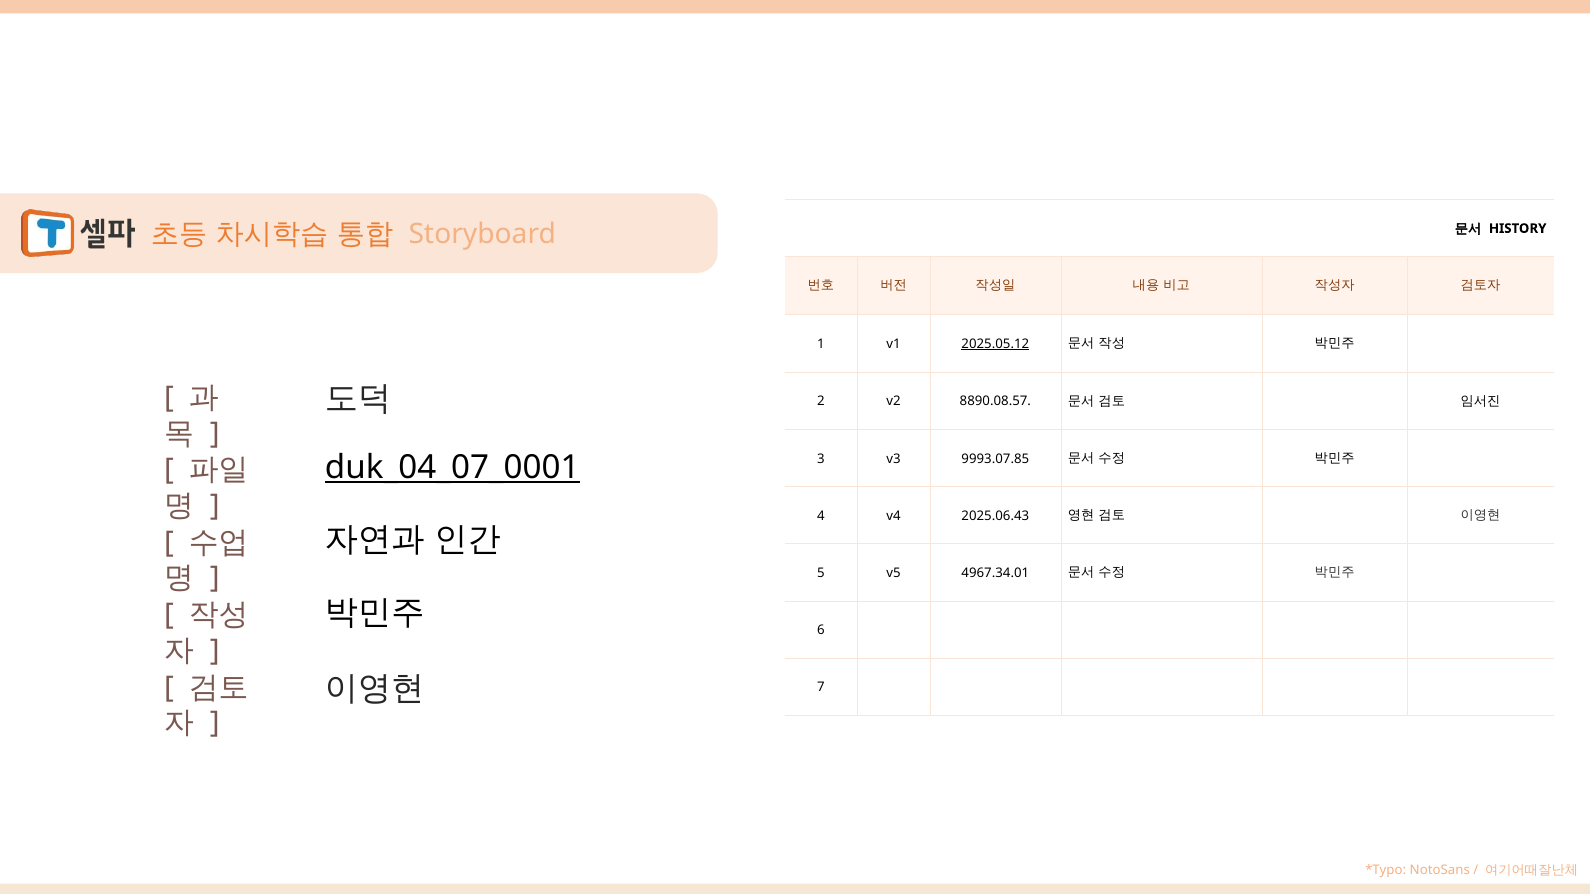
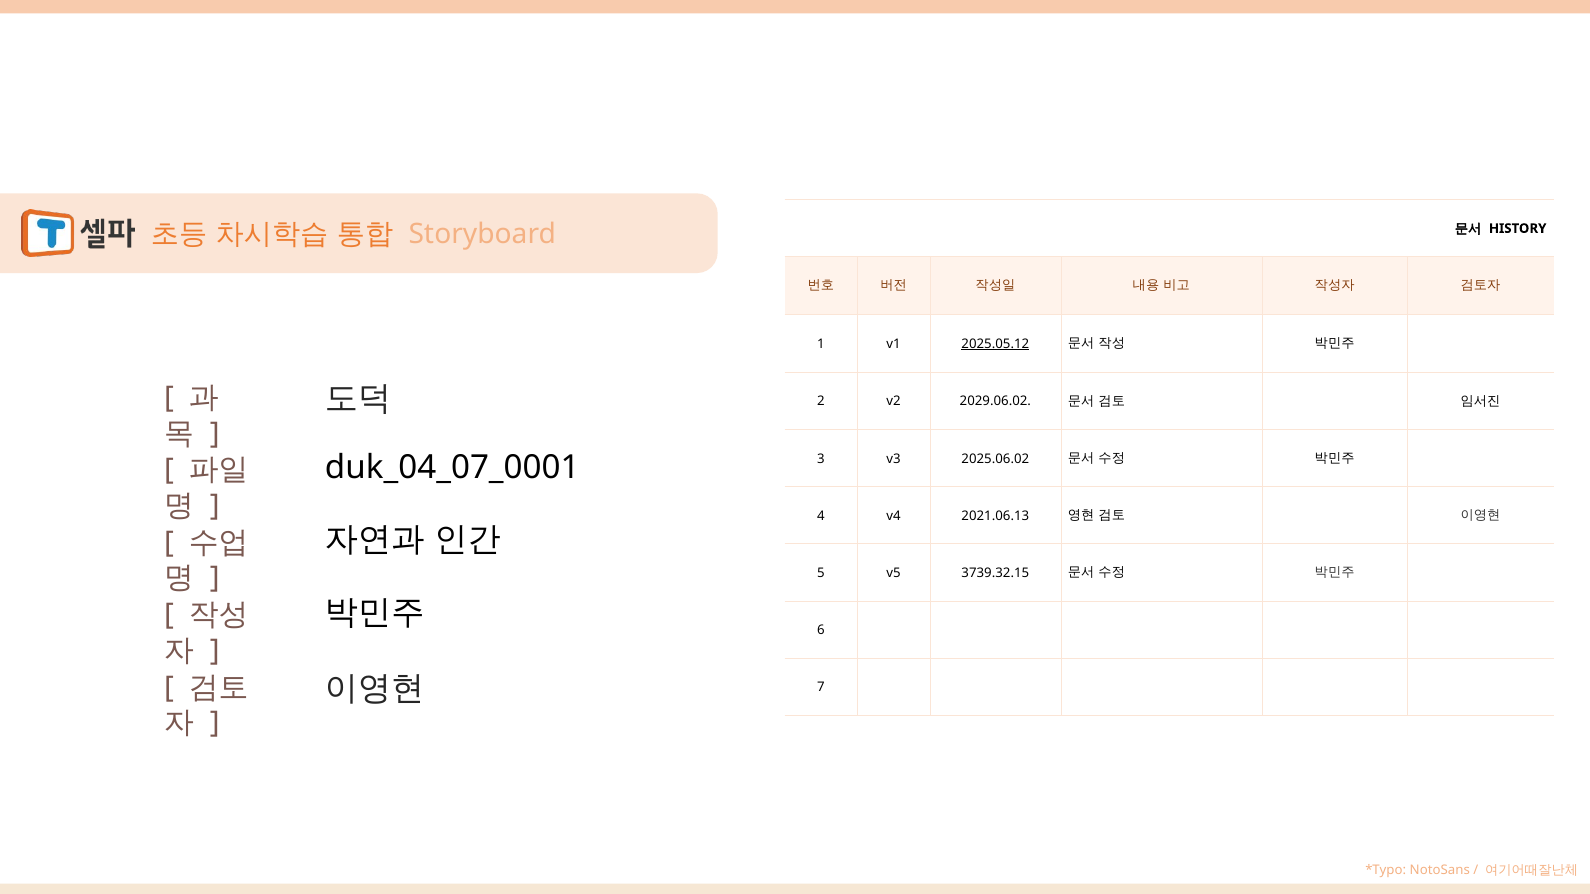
8890.08.57: 8890.08.57 -> 2029.06.02
9993.07.85: 9993.07.85 -> 2025.06.02
duk_04_07_0001 underline: present -> none
2025.06.43: 2025.06.43 -> 2021.06.13
4967.34.01: 4967.34.01 -> 3739.32.15
